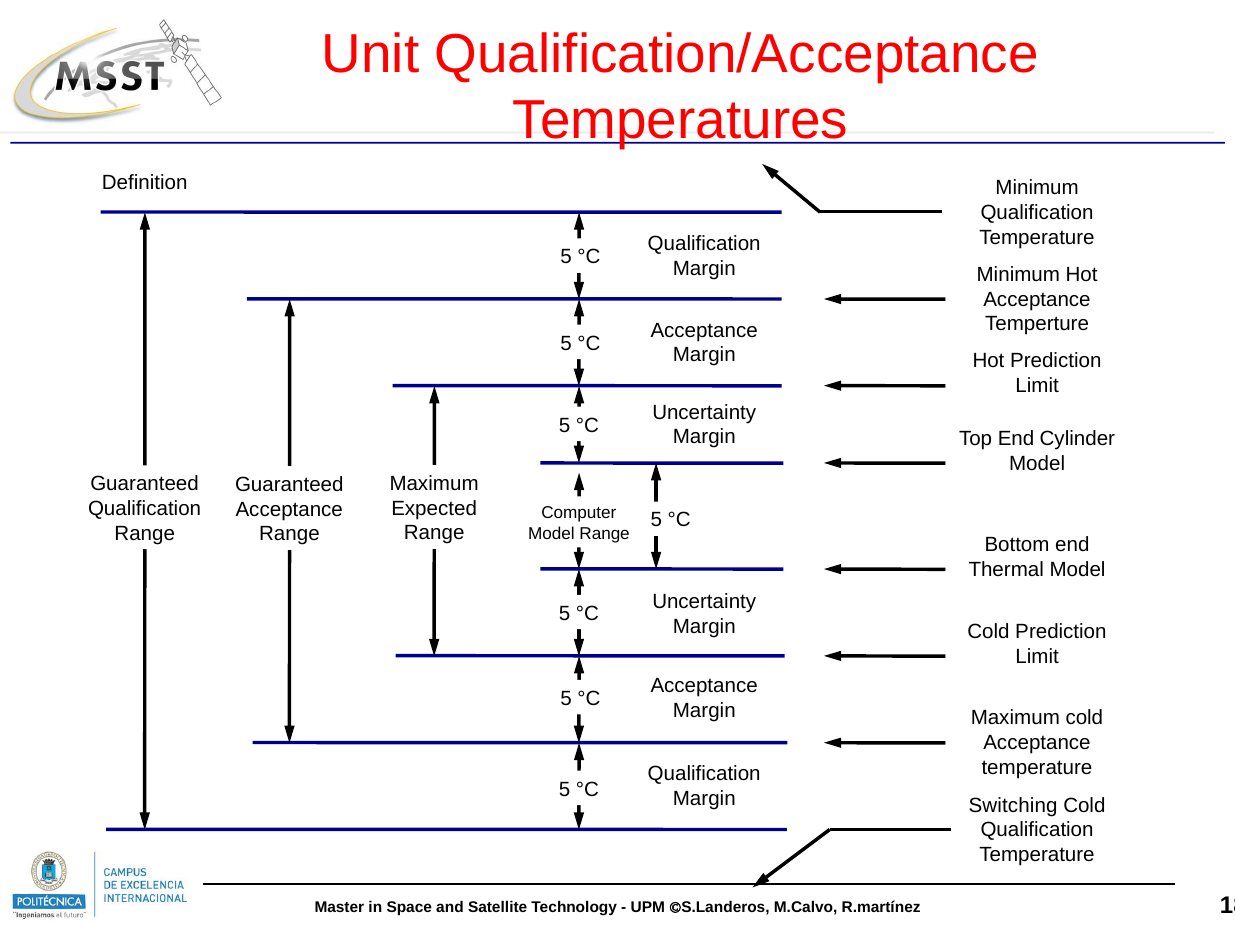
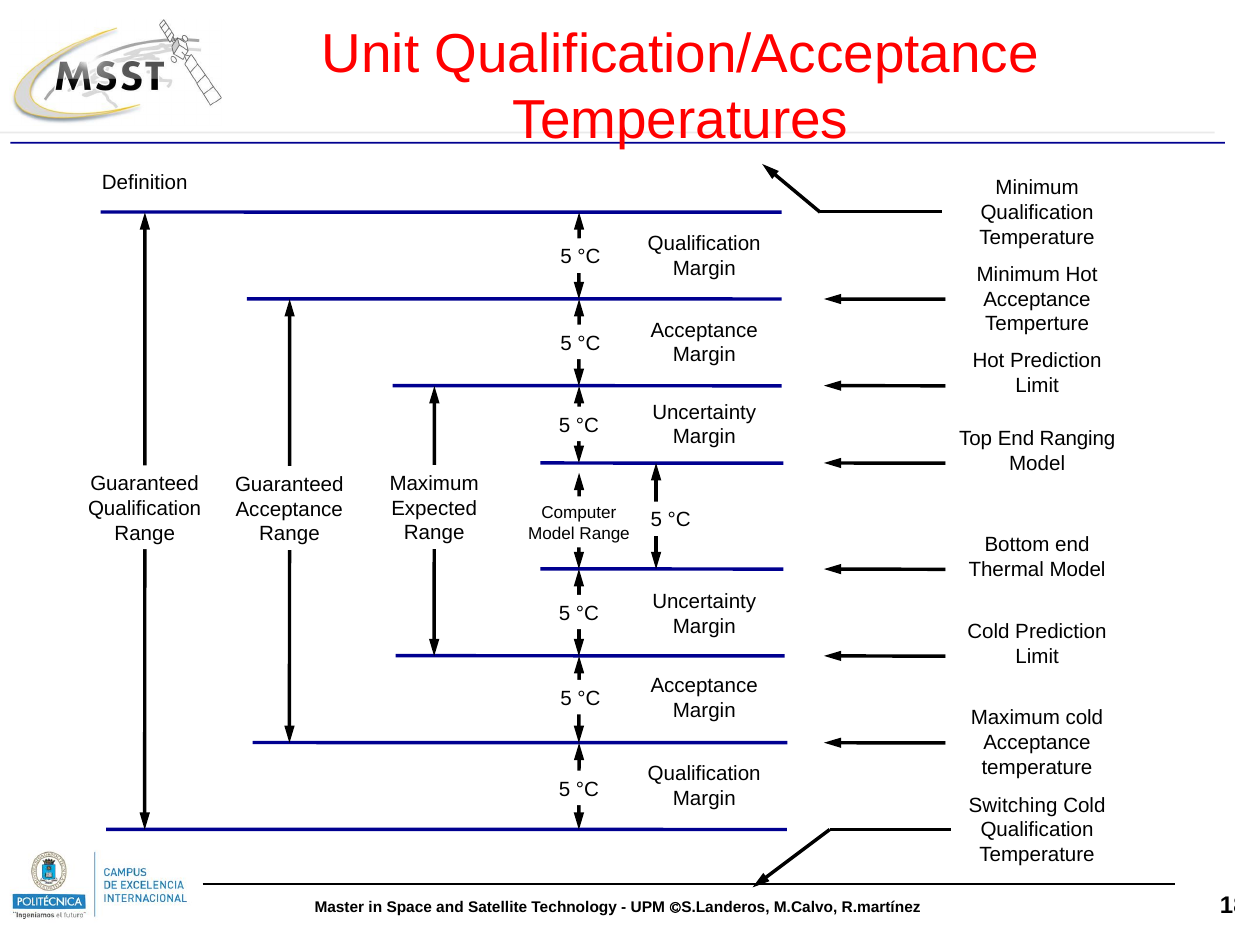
Cylinder: Cylinder -> Ranging
